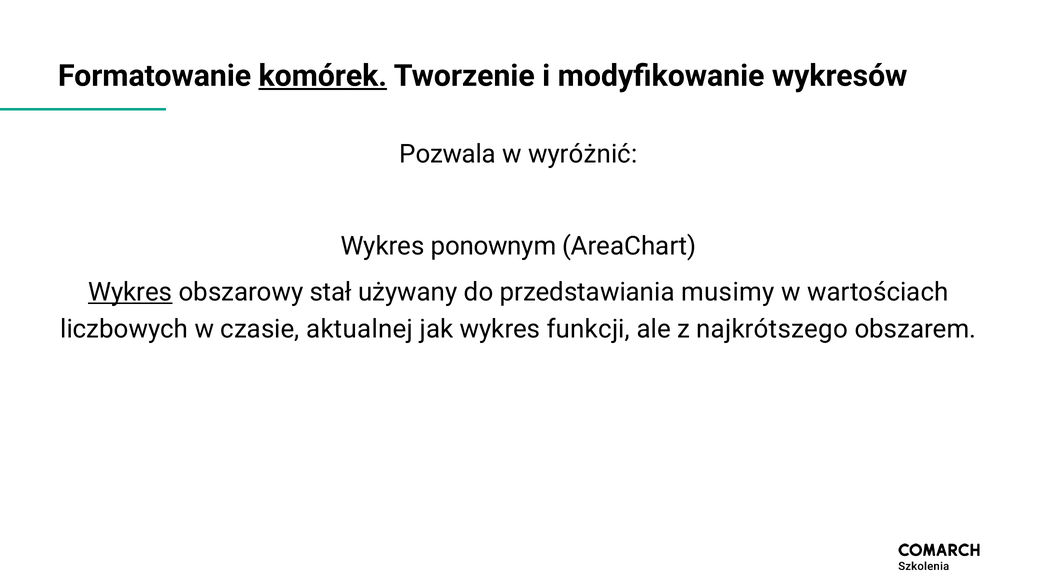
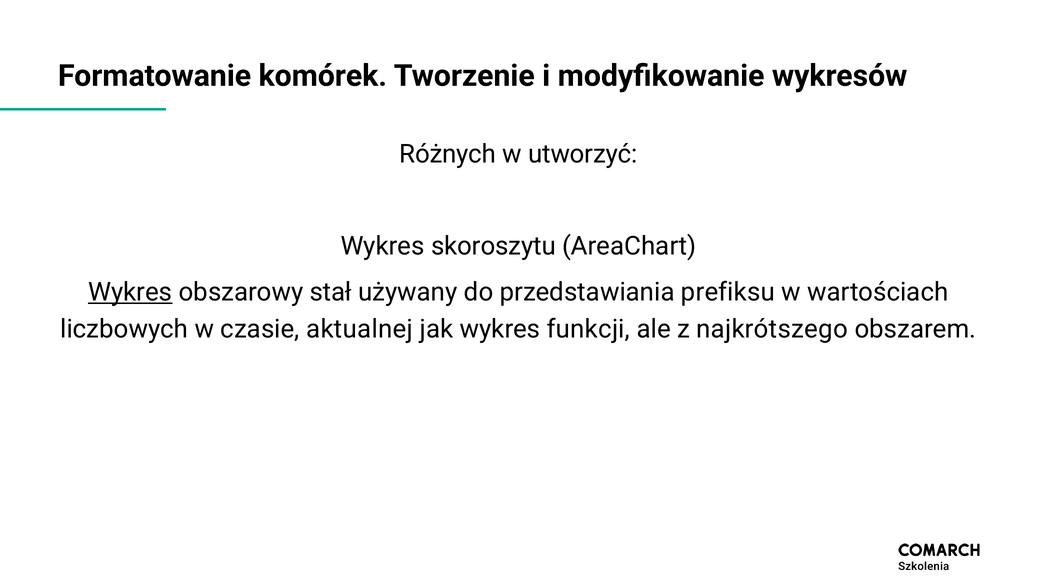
komórek underline: present -> none
Pozwala: Pozwala -> Różnych
wyróżnić: wyróżnić -> utworzyć
ponownym: ponownym -> skoroszytu
musimy: musimy -> prefiksu
